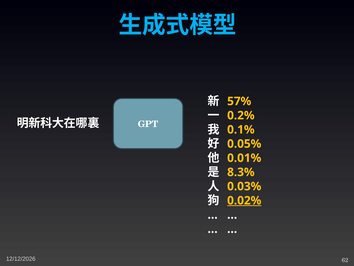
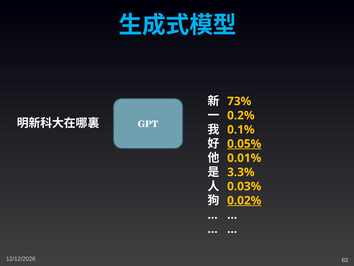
57%: 57% -> 73%
0.05% underline: none -> present
8.3%: 8.3% -> 3.3%
